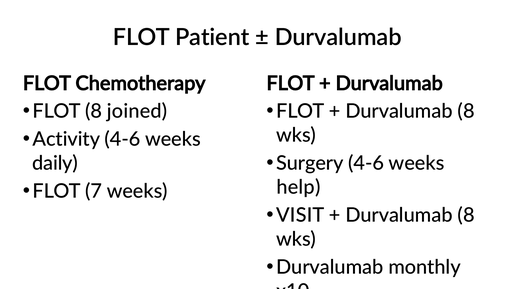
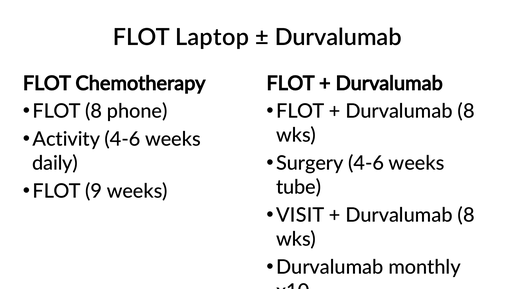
Patient: Patient -> Laptop
joined: joined -> phone
help: help -> tube
7: 7 -> 9
